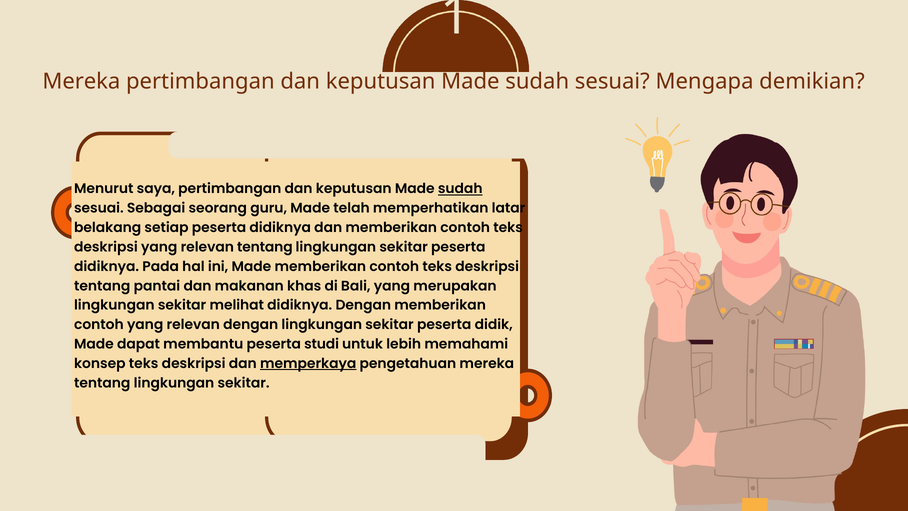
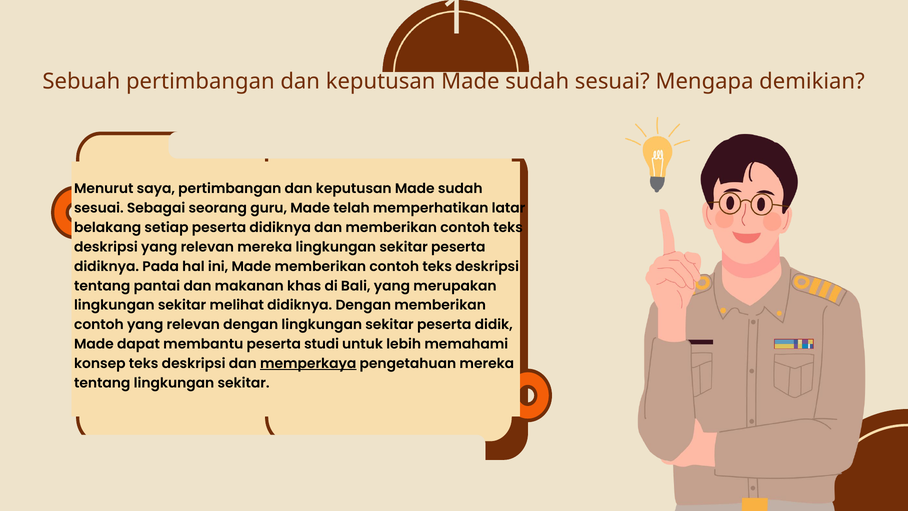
Mereka at (81, 81): Mereka -> Sebuah
sudah at (460, 189) underline: present -> none
relevan tentang: tentang -> mereka
